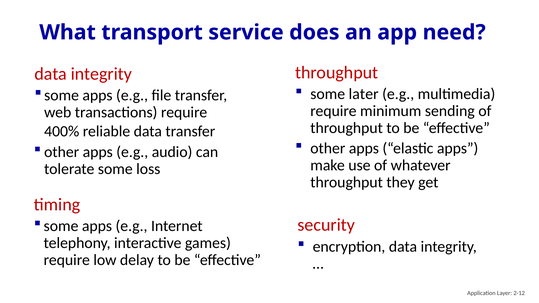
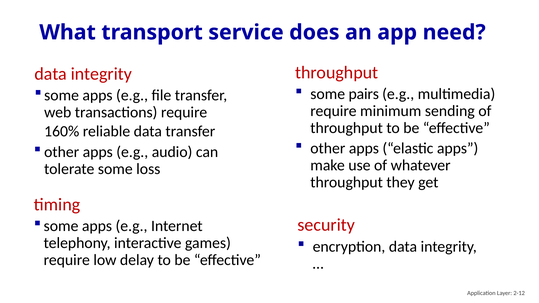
later: later -> pairs
400%: 400% -> 160%
